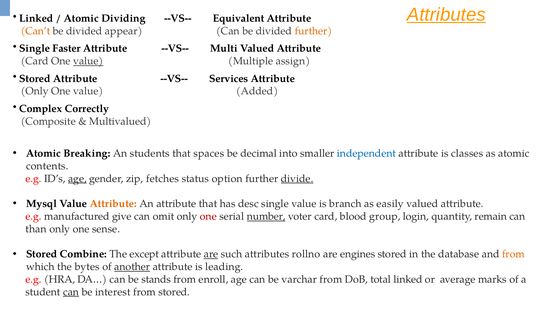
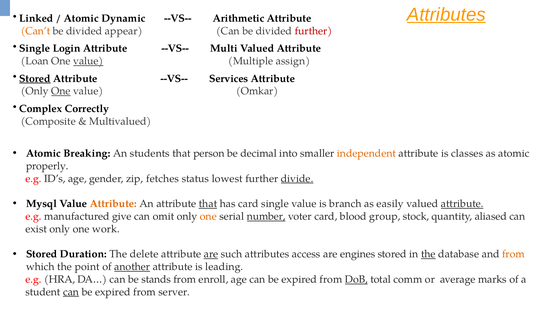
Dividing: Dividing -> Dynamic
Equivalent: Equivalent -> Arithmetic
further at (313, 31) colour: orange -> red
Faster: Faster -> Login
Card at (35, 61): Card -> Loan
Stored at (35, 79) underline: none -> present
One at (61, 91) underline: none -> present
Added: Added -> Omkar
spaces: spaces -> person
independent colour: blue -> orange
contents: contents -> properly
age at (77, 179) underline: present -> none
option: option -> lowest
that at (208, 204) underline: none -> present
has desc: desc -> card
attribute at (462, 204) underline: none -> present
one at (208, 216) colour: red -> orange
login: login -> stock
remain: remain -> aliased
than: than -> exist
sense: sense -> work
Combine: Combine -> Duration
except: except -> delete
rollno: rollno -> access
the at (428, 254) underline: none -> present
bytes: bytes -> point
age can be varchar: varchar -> expired
DoB underline: none -> present
total linked: linked -> comm
interest at (113, 292): interest -> expired
from stored: stored -> server
